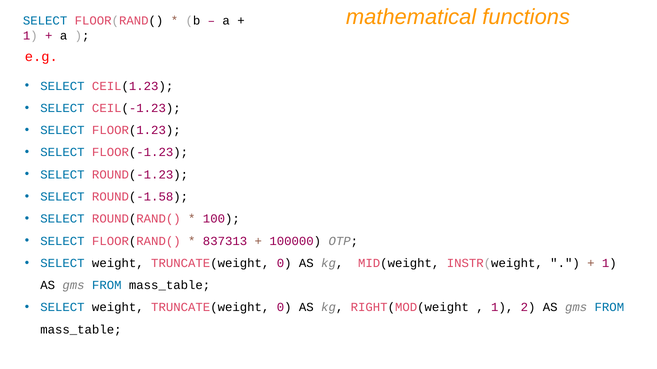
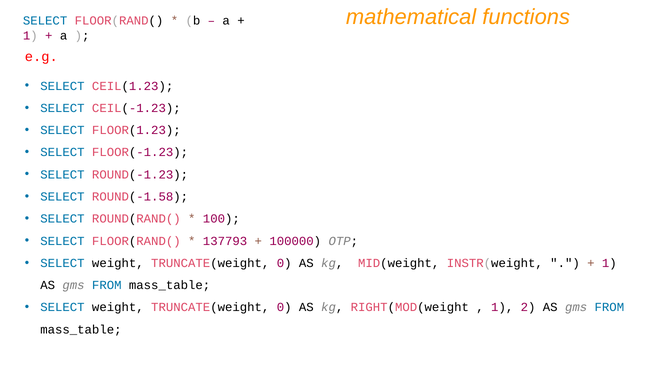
837313: 837313 -> 137793
